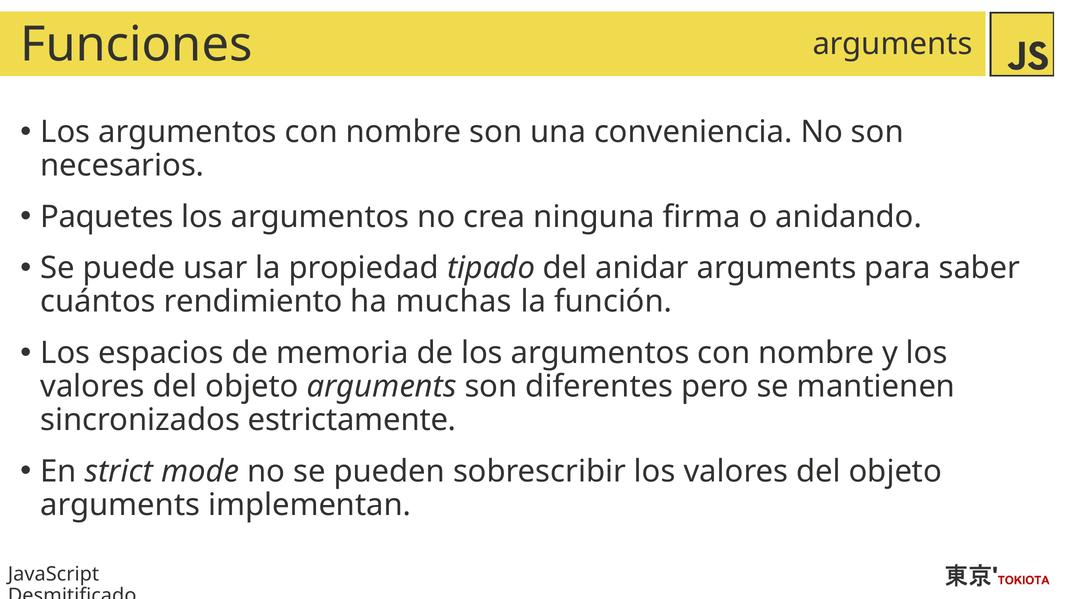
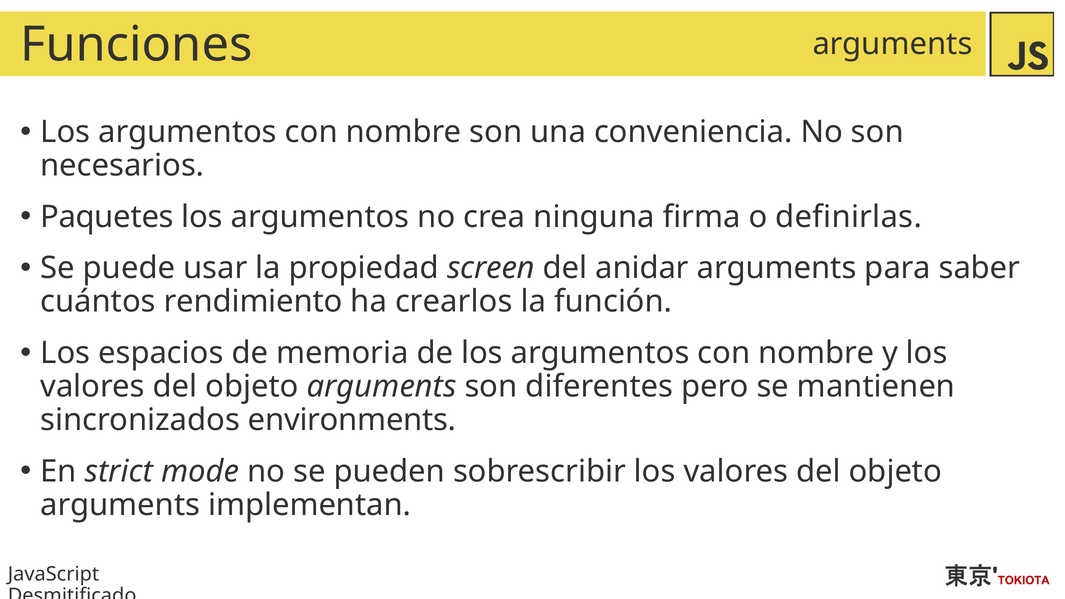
anidando: anidando -> definirlas
tipado: tipado -> screen
muchas: muchas -> crearlos
estrictamente: estrictamente -> environments
